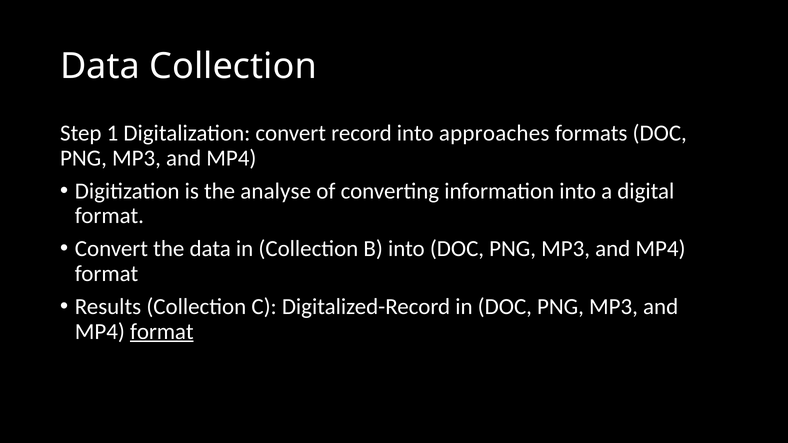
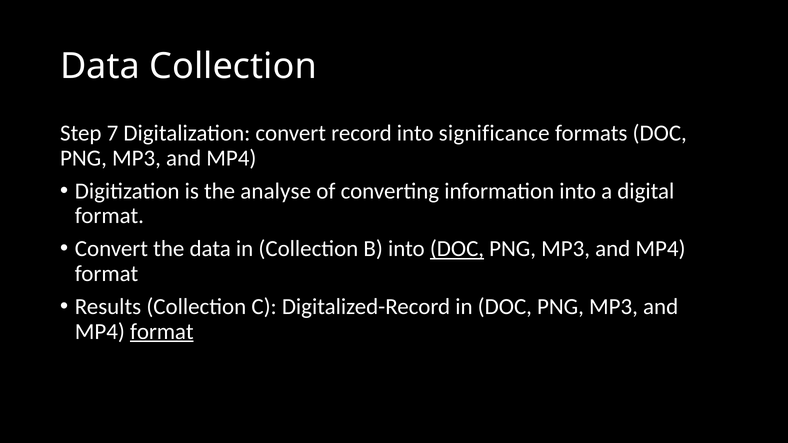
1: 1 -> 7
approaches: approaches -> significance
DOC at (457, 249) underline: none -> present
